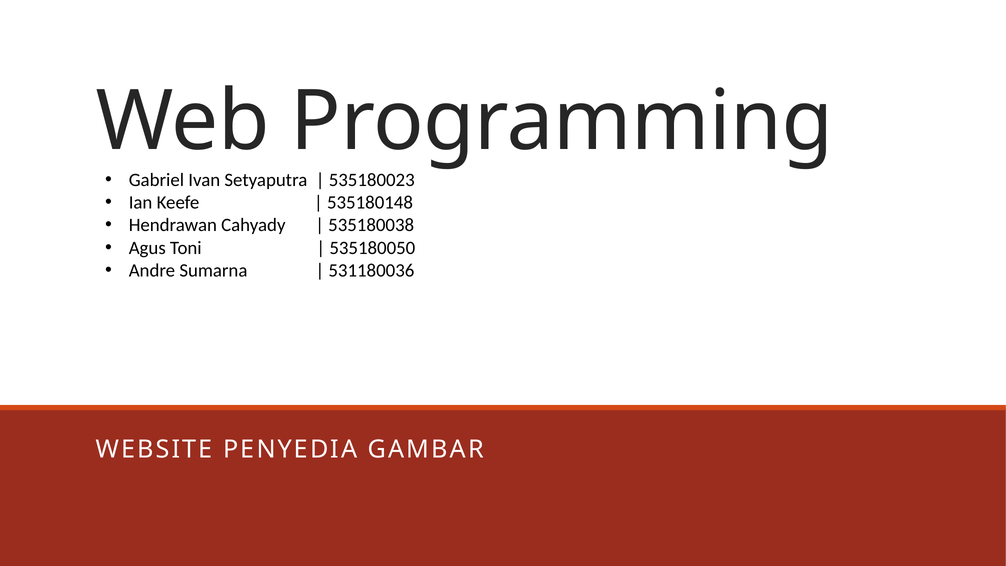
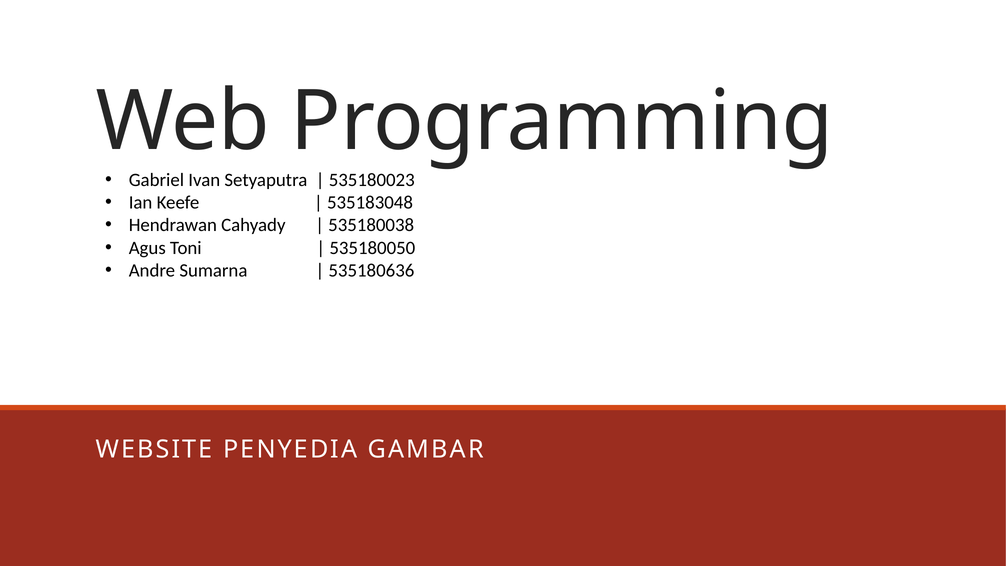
535180148: 535180148 -> 535183048
531180036: 531180036 -> 535180636
